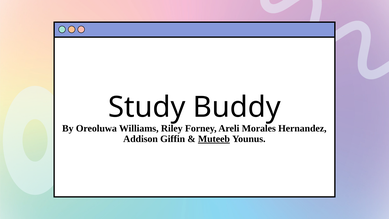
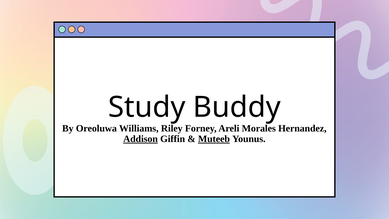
Addison underline: none -> present
